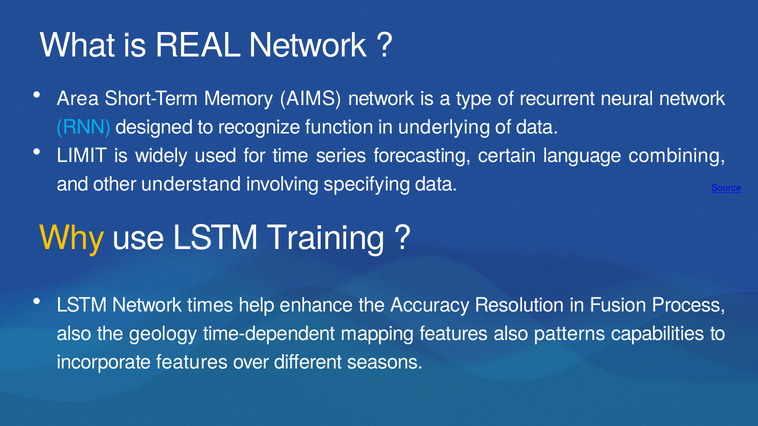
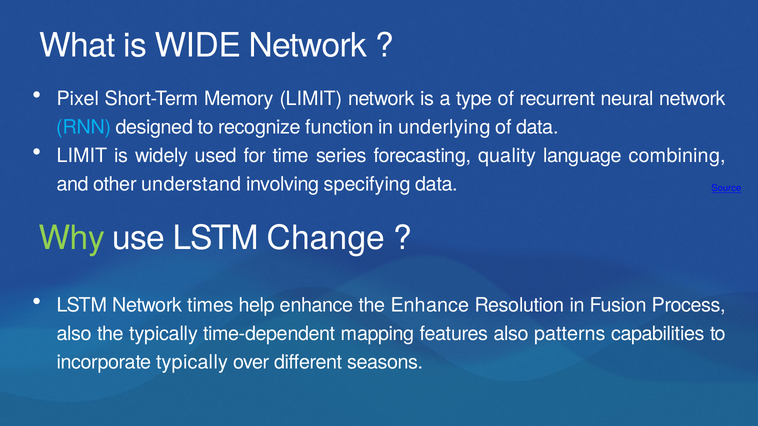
REAL: REAL -> WIDE
Area: Area -> Pixel
Memory AIMS: AIMS -> LIMIT
certain: certain -> quality
Why colour: yellow -> light green
Training: Training -> Change
the Accuracy: Accuracy -> Enhance
the geology: geology -> typically
incorporate features: features -> typically
